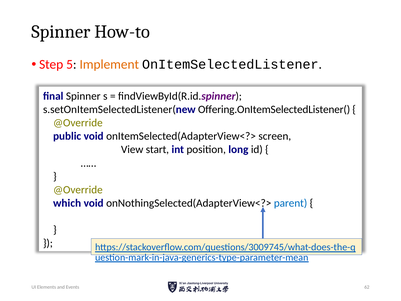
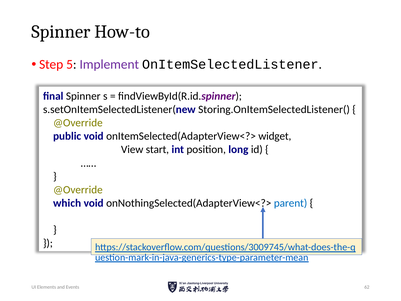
Implement colour: orange -> purple
Offering.OnItemSelectedListener(: Offering.OnItemSelectedListener( -> Storing.OnItemSelectedListener(
screen: screen -> widget
